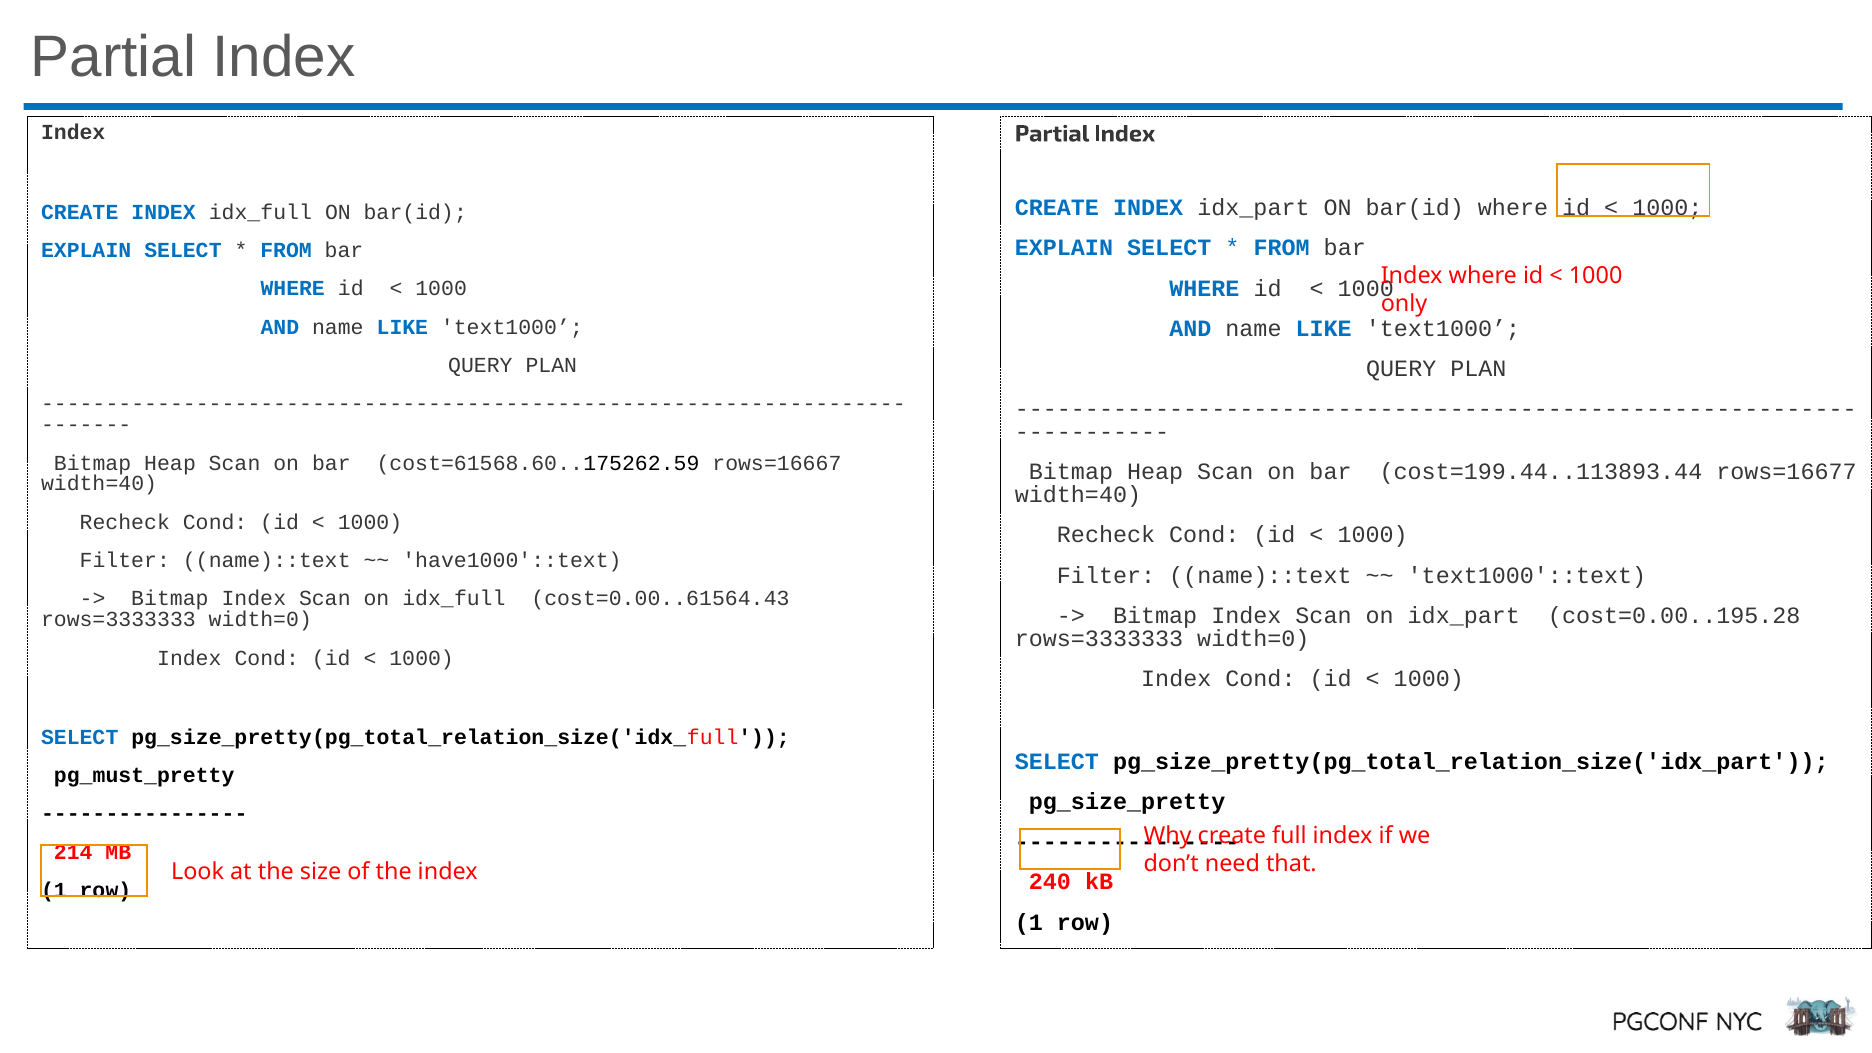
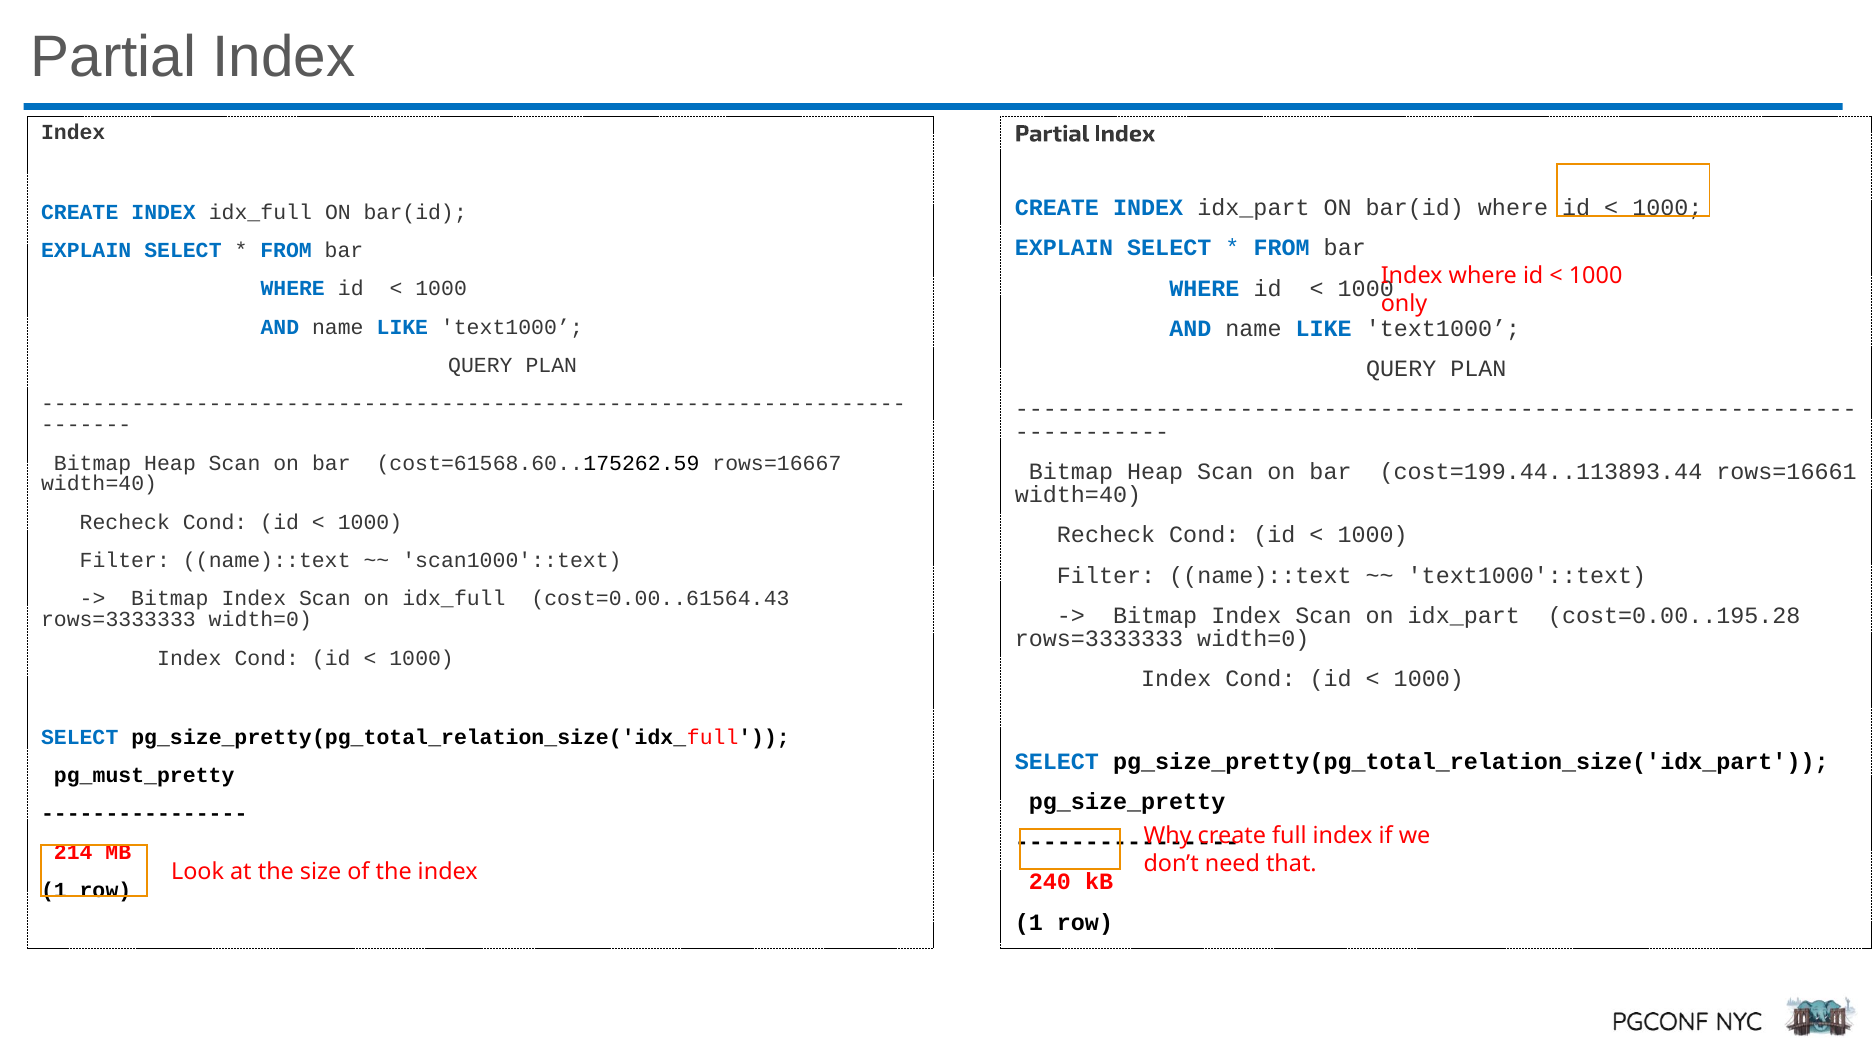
rows=16677: rows=16677 -> rows=16661
have1000'::text: have1000'::text -> scan1000'::text
